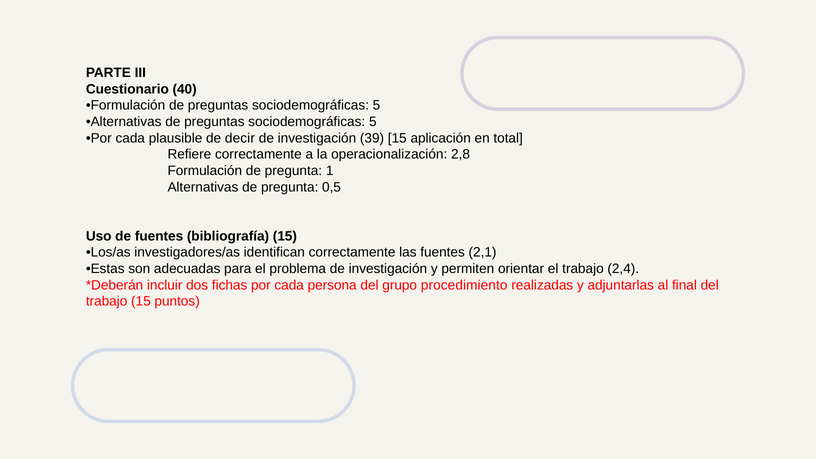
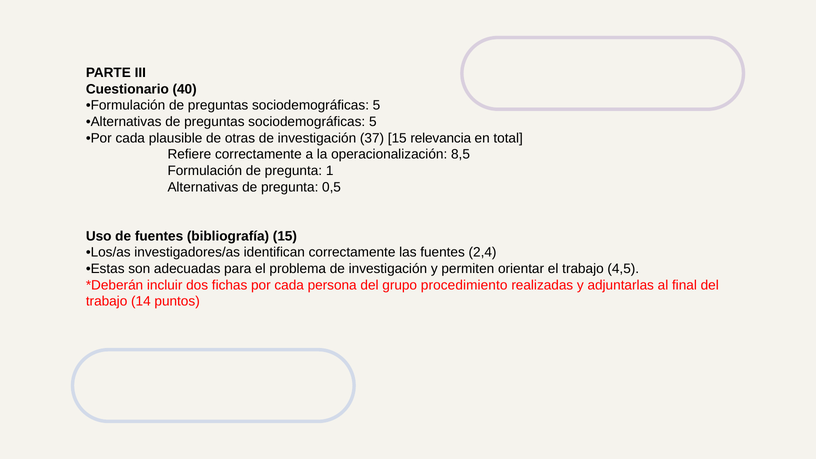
decir: decir -> otras
39: 39 -> 37
aplicación: aplicación -> relevancia
2,8: 2,8 -> 8,5
2,1: 2,1 -> 2,4
2,4: 2,4 -> 4,5
trabajo 15: 15 -> 14
